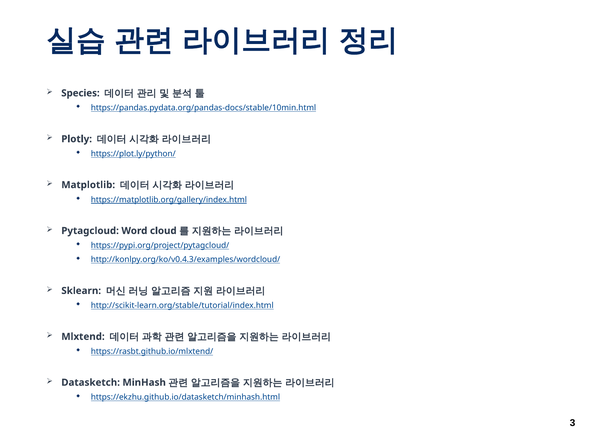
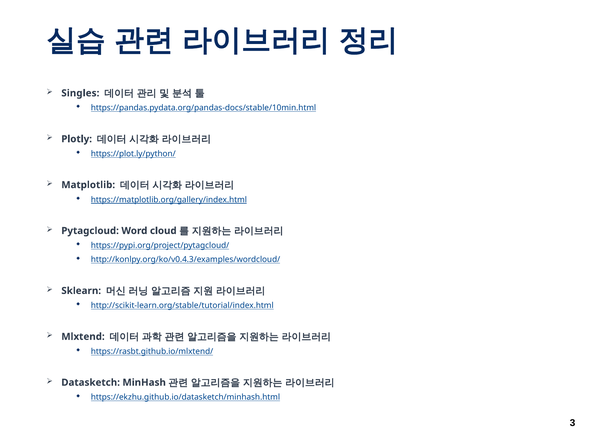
Species: Species -> Singles
